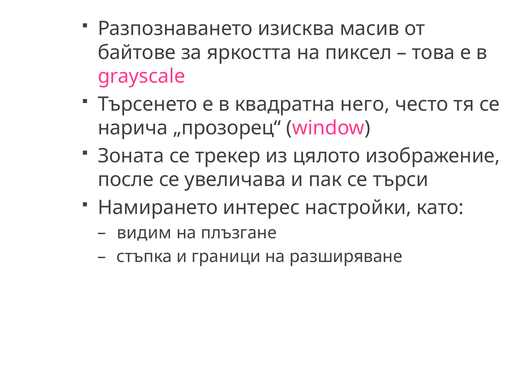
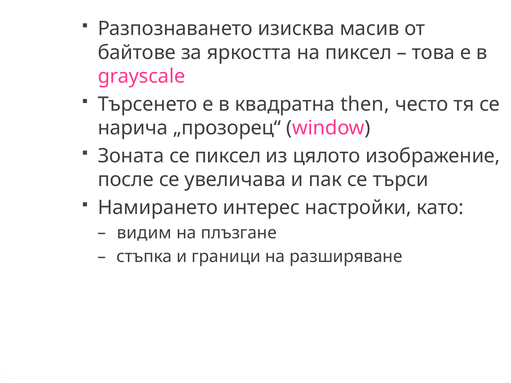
него: него -> then
се трекер: трекер -> пиксел
